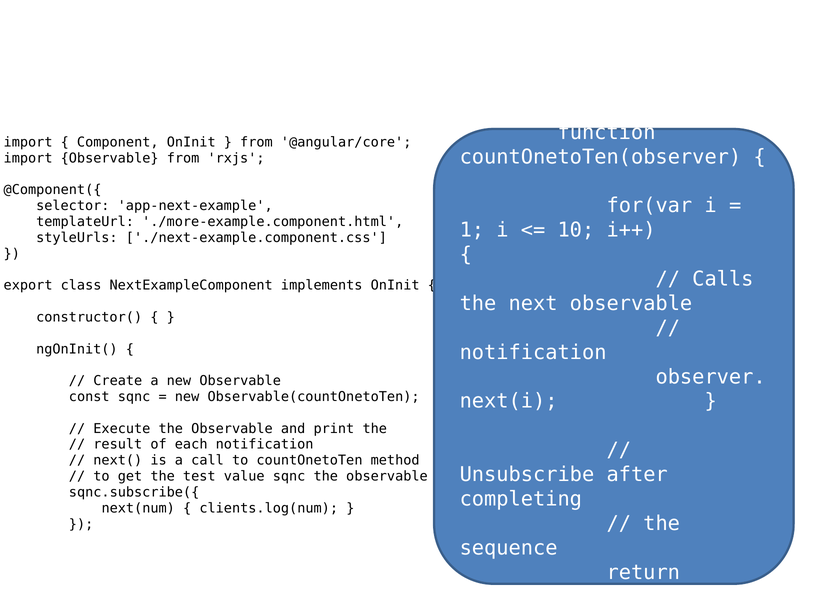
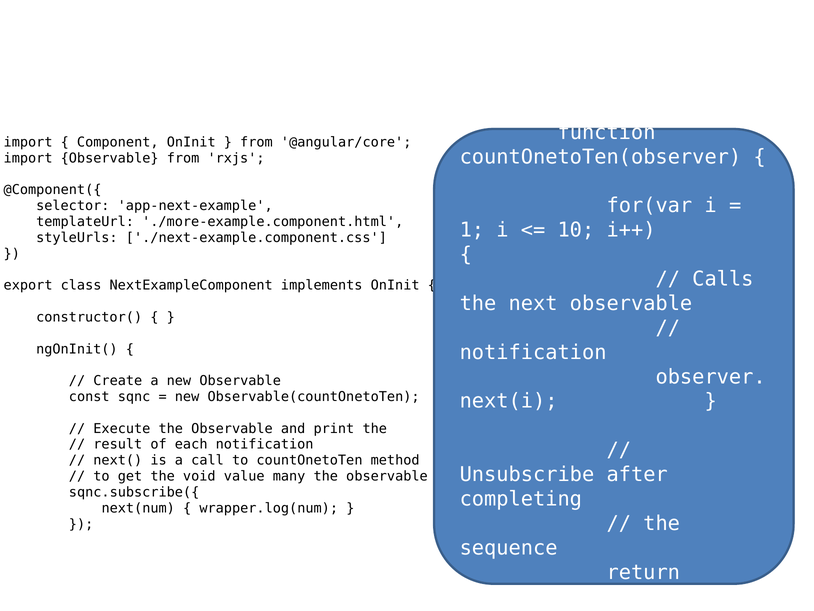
test: test -> void
value sqnc: sqnc -> many
clients.log(num: clients.log(num -> wrapper.log(num
